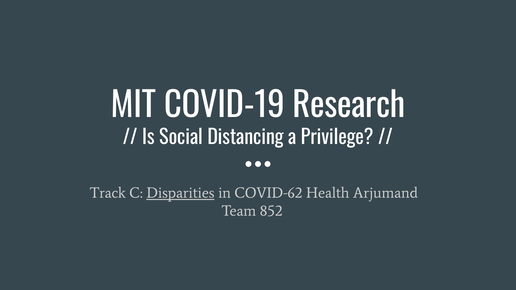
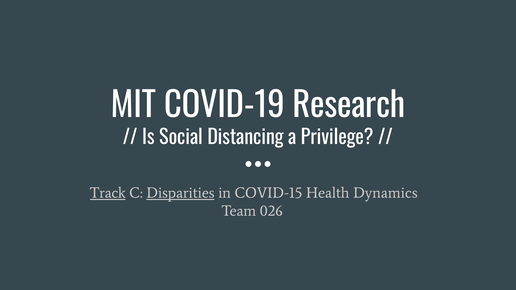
Track underline: none -> present
COVID-62: COVID-62 -> COVID-15
Arjumand: Arjumand -> Dynamics
852: 852 -> 026
